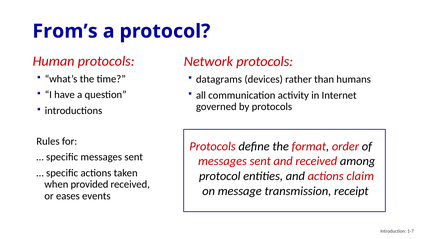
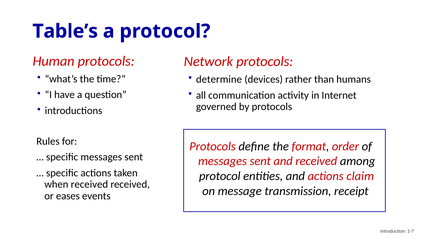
From’s: From’s -> Table’s
datagrams: datagrams -> determine
when provided: provided -> received
